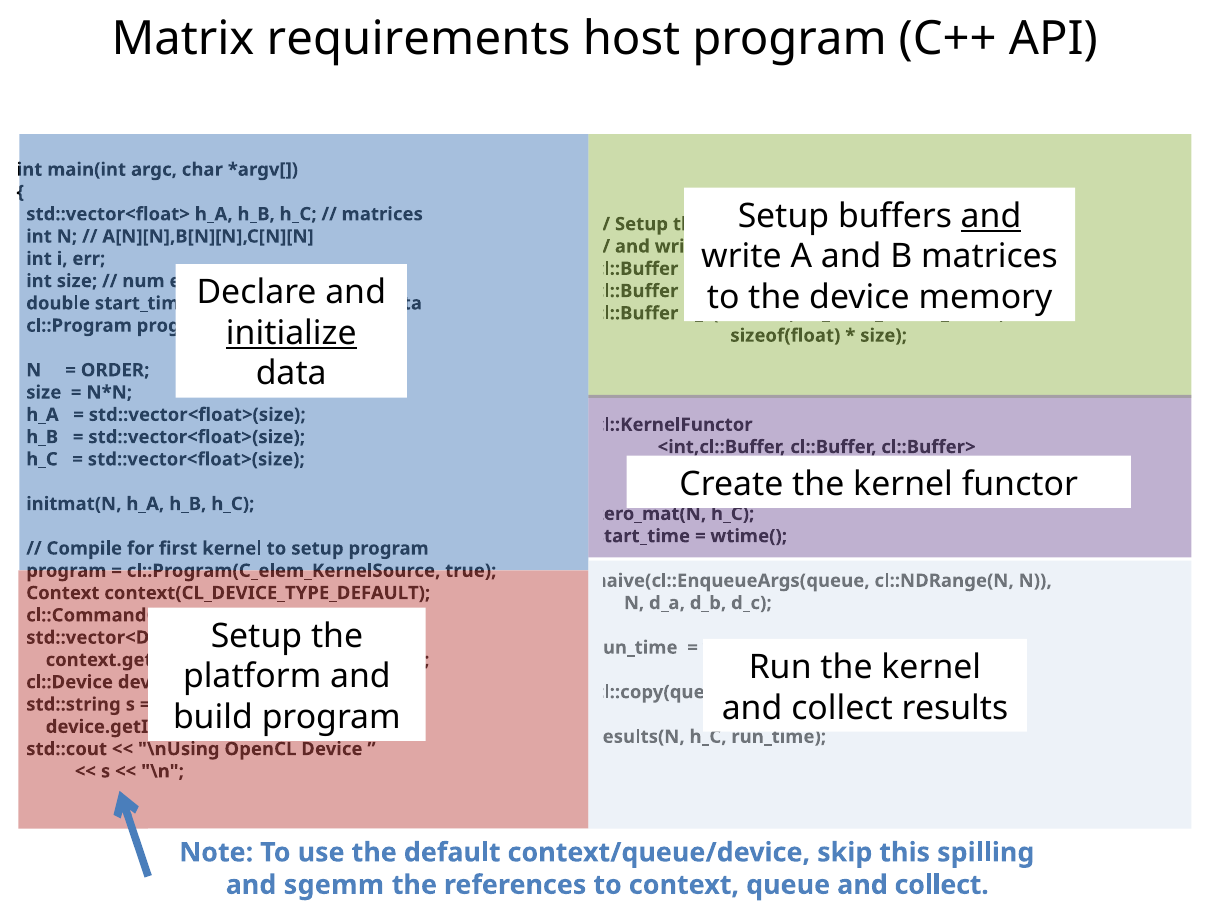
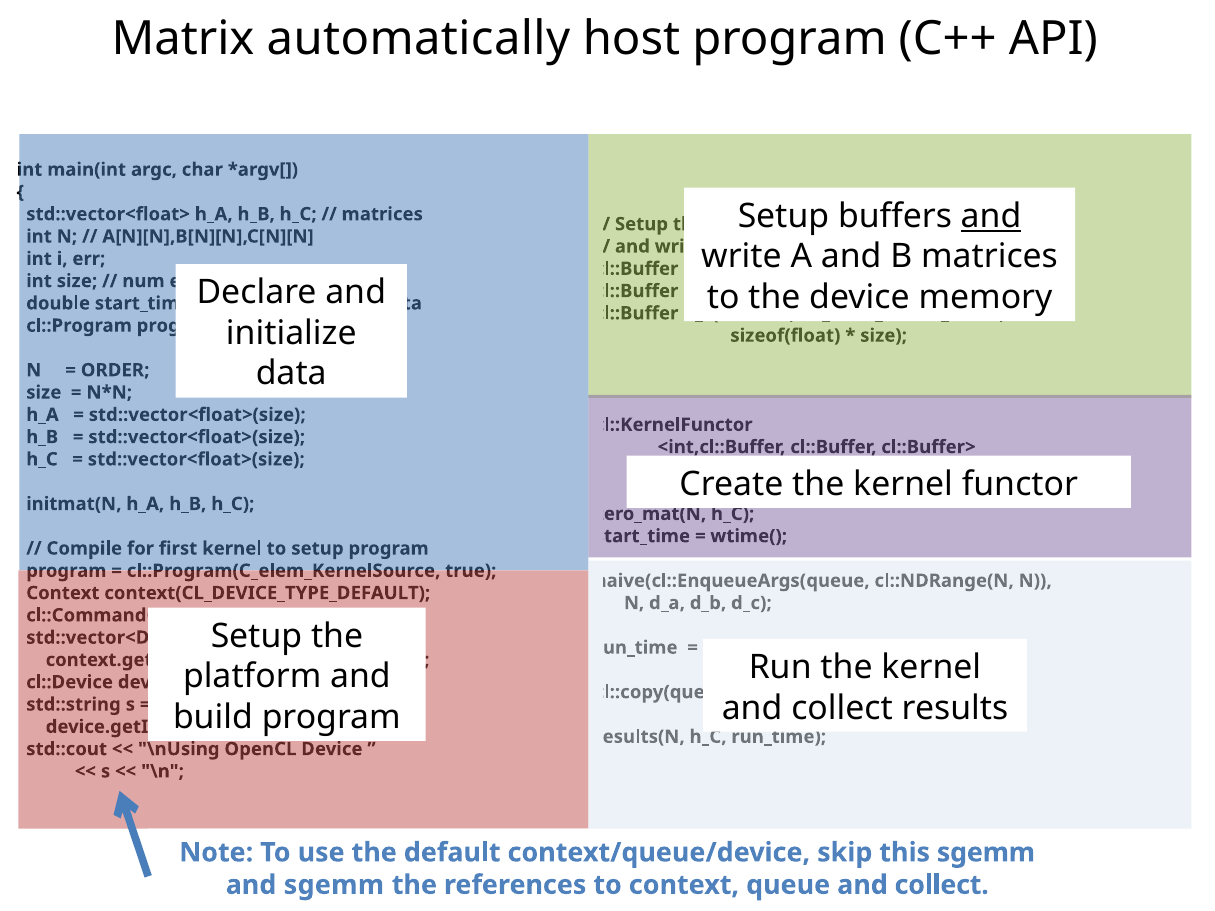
requirements: requirements -> automatically
initialize at (291, 333) underline: present -> none
this spilling: spilling -> sgemm
